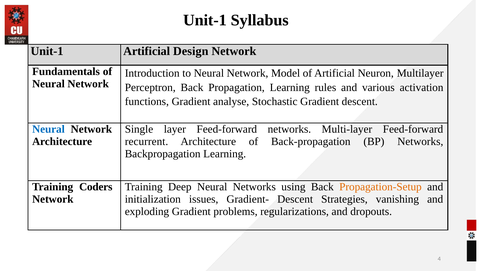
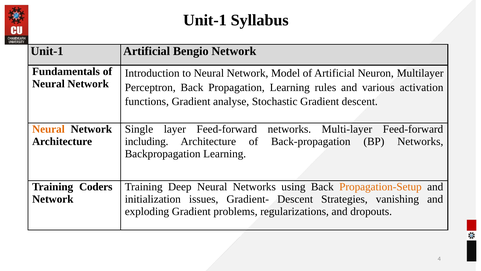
Design: Design -> Bengio
Neural at (48, 129) colour: blue -> orange
recurrent: recurrent -> including
